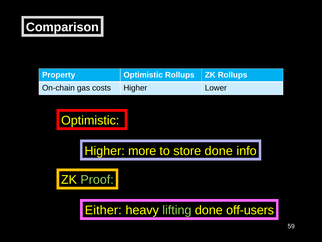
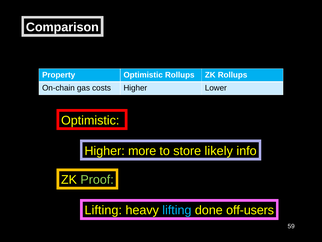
store done: done -> likely
Either at (103, 210): Either -> Lifting
lifting at (177, 210) colour: light green -> light blue
